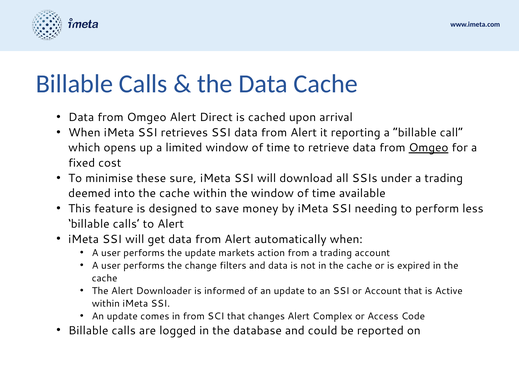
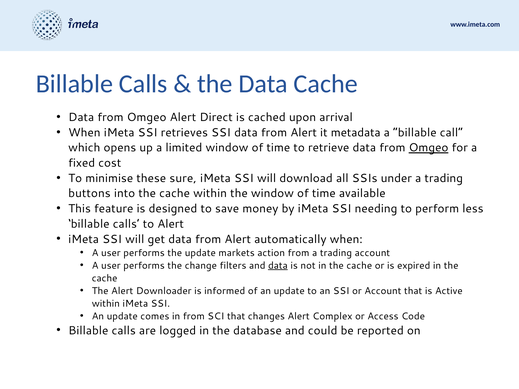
reporting: reporting -> metadata
deemed: deemed -> buttons
data at (278, 266) underline: none -> present
